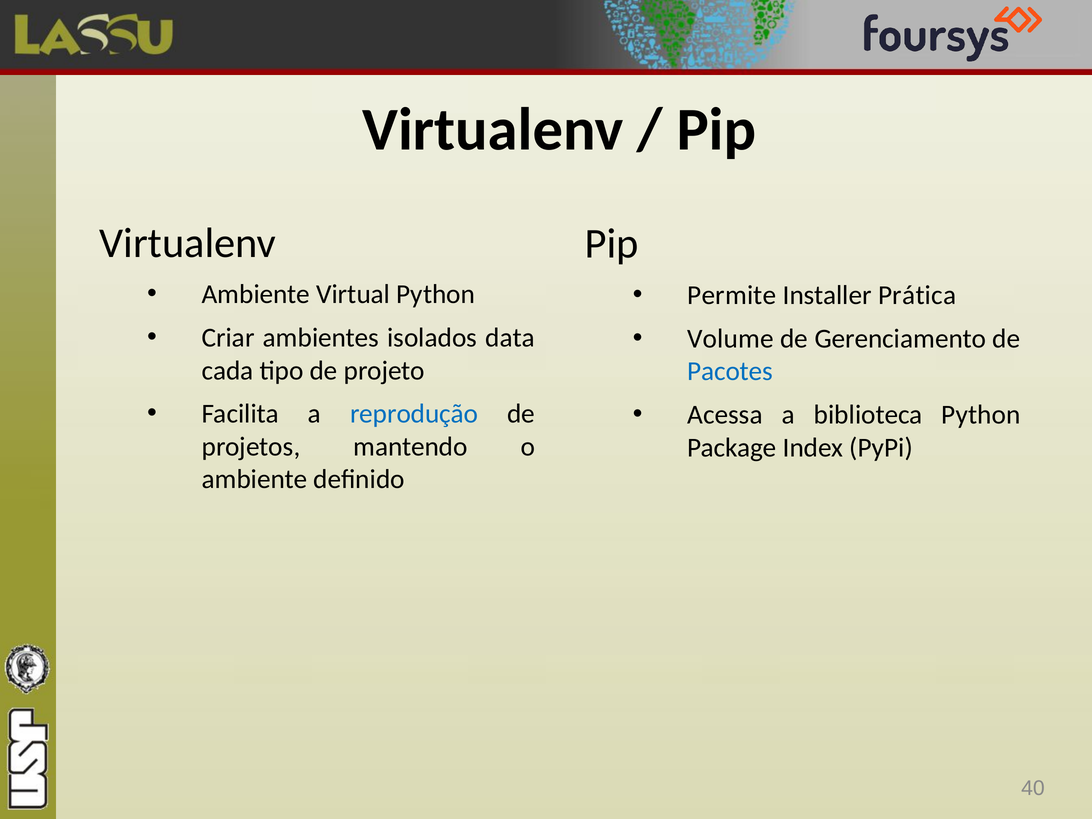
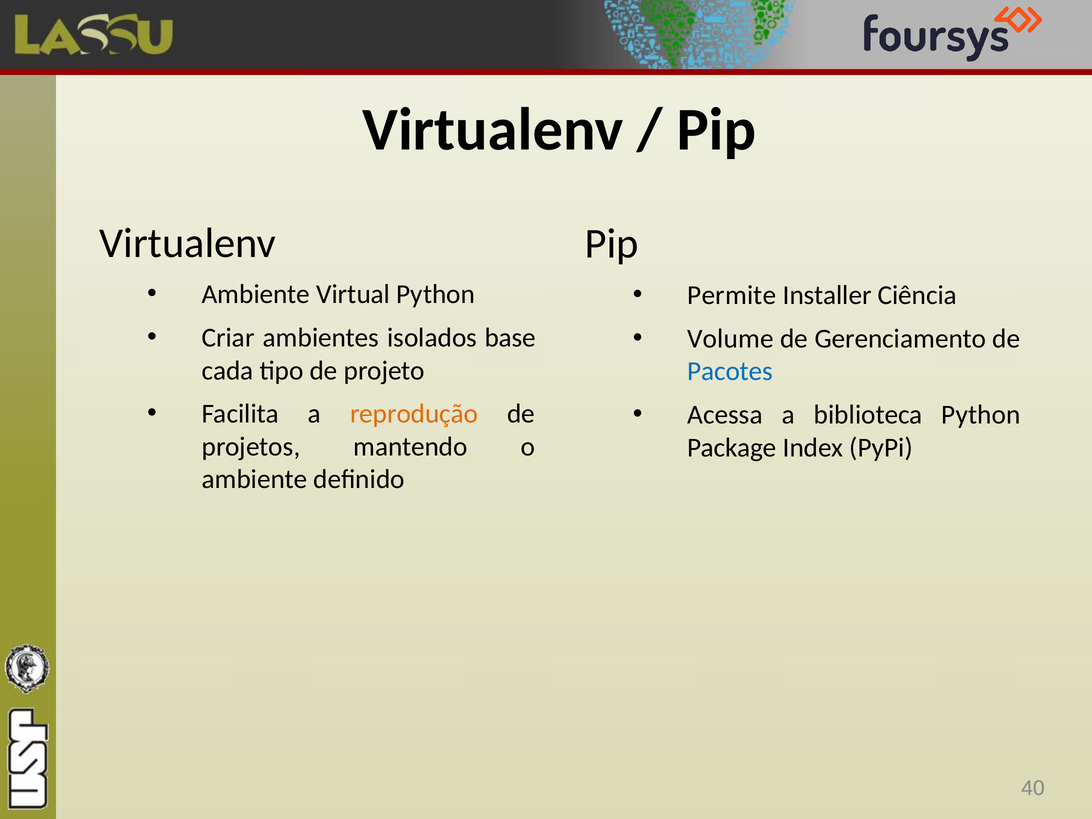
Prática: Prática -> Ciência
data: data -> base
reprodução colour: blue -> orange
